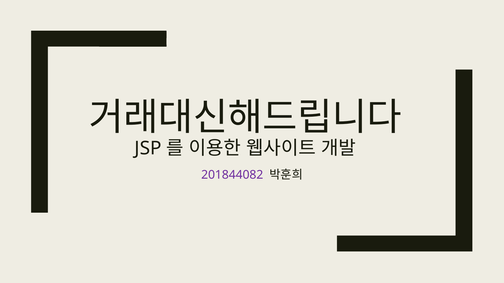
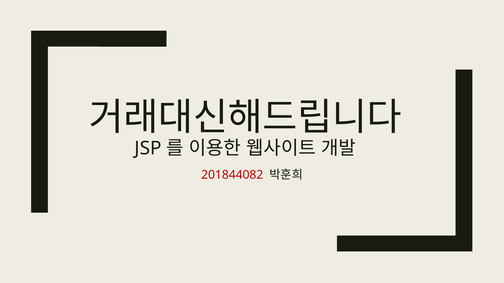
201844082 colour: purple -> red
